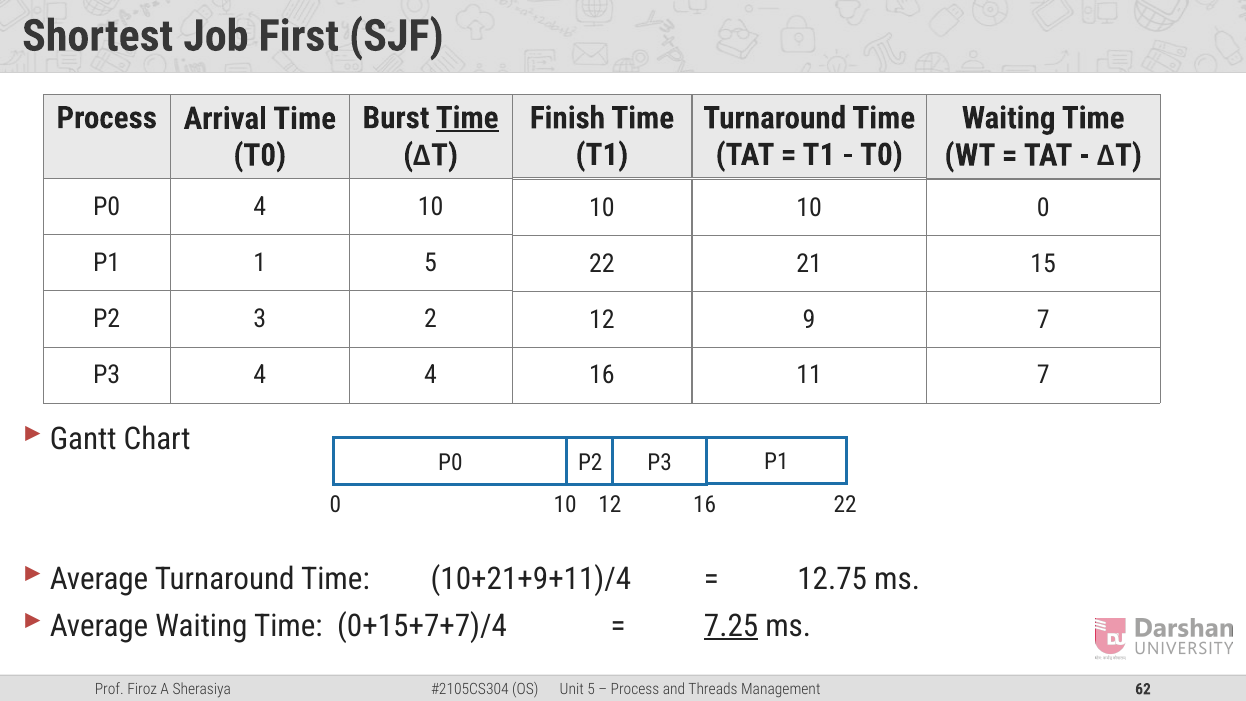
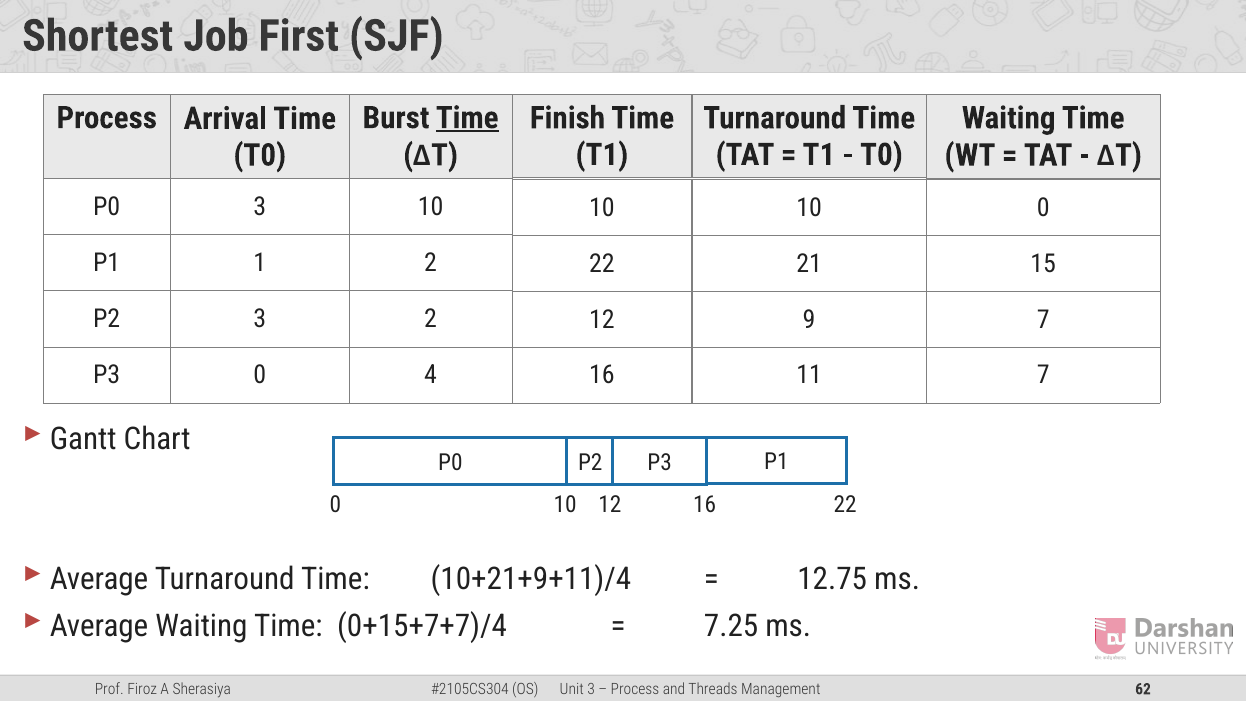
P0 4: 4 -> 3
1 5: 5 -> 2
4 at (260, 375): 4 -> 0
7.25 underline: present -> none
5 at (591, 689): 5 -> 3
